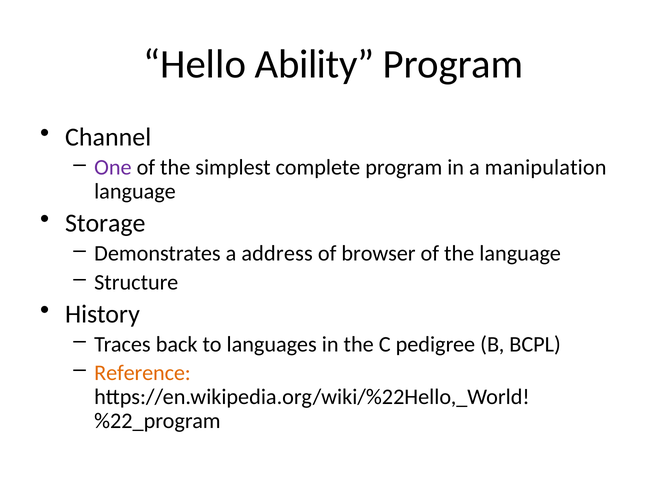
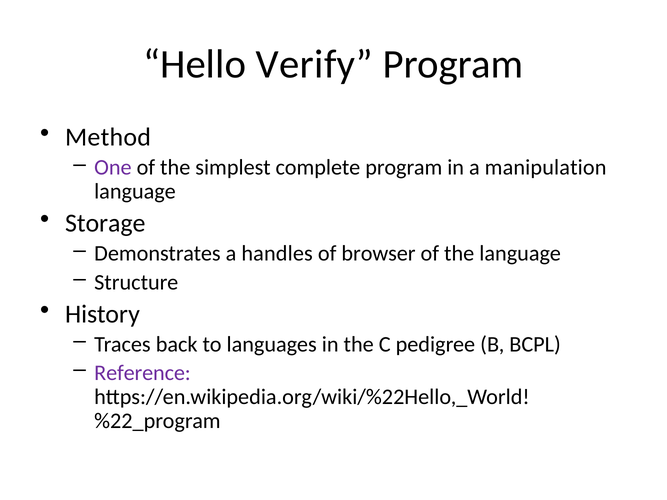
Ability: Ability -> Verify
Channel: Channel -> Method
address: address -> handles
Reference colour: orange -> purple
